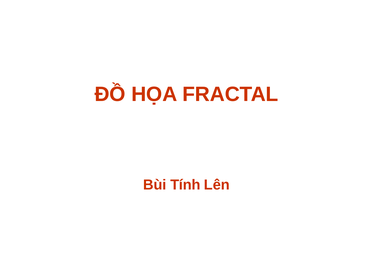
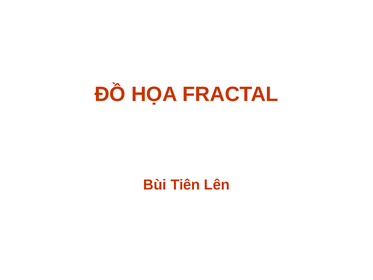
Tính: Tính -> Tiên
